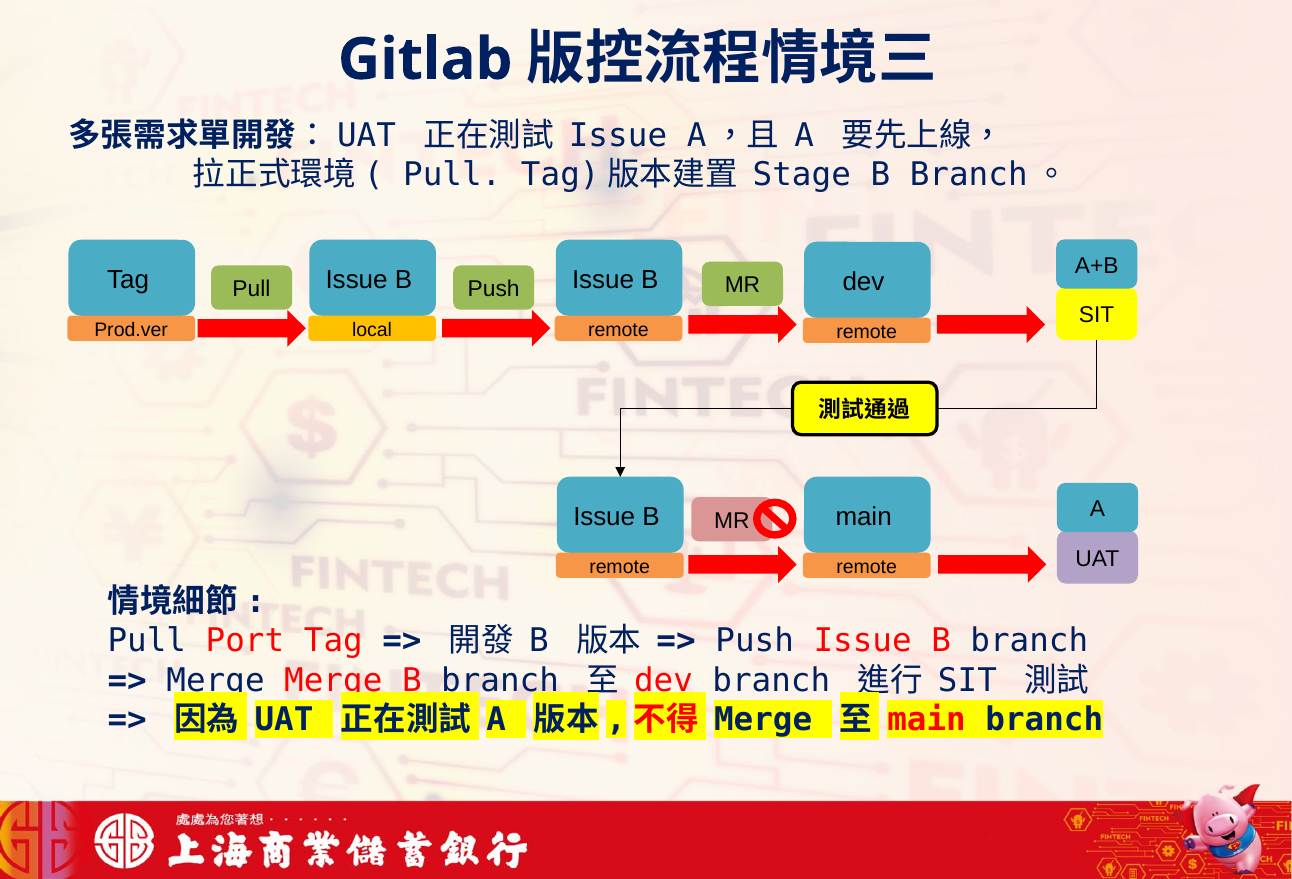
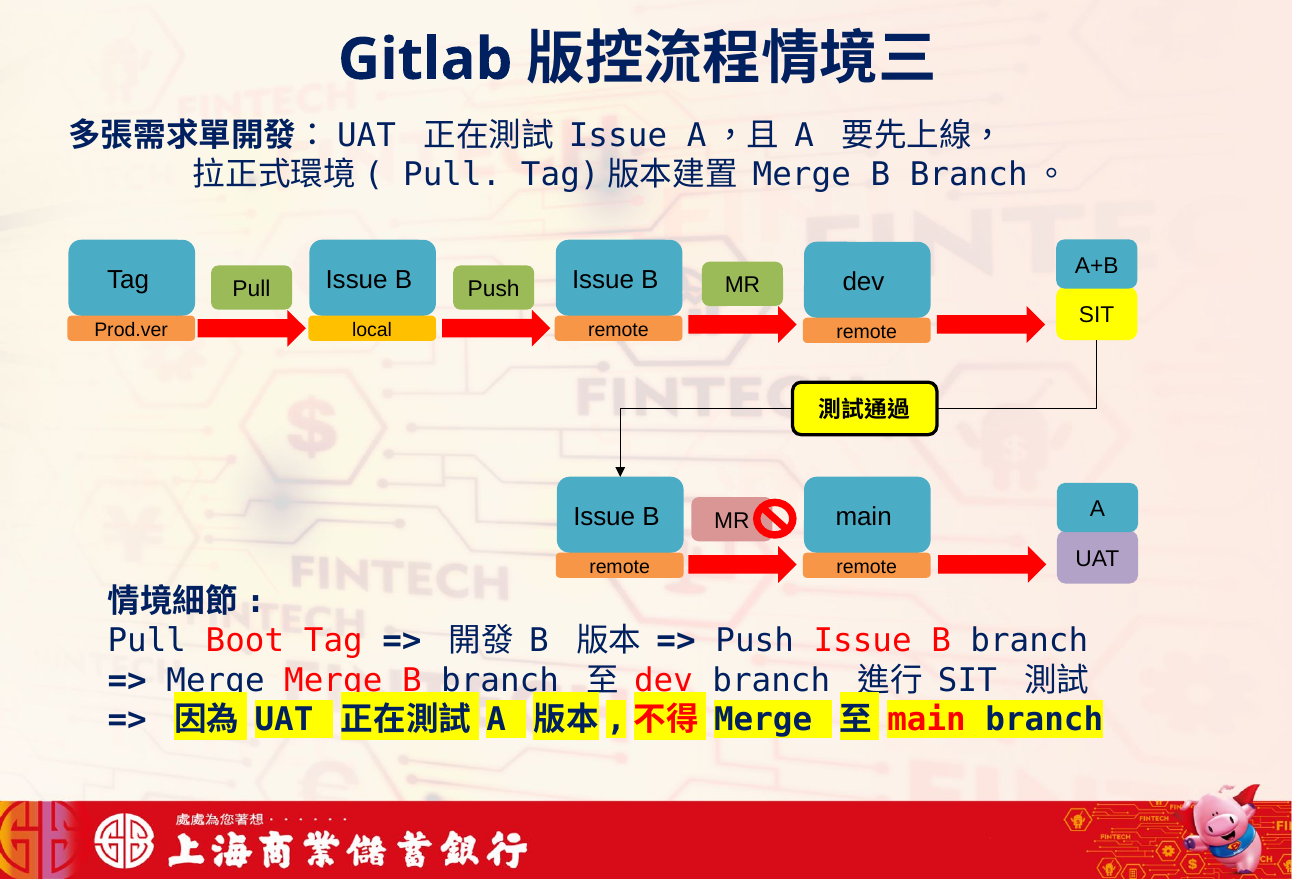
Stage at (802, 175): Stage -> Merge
Port: Port -> Boot
